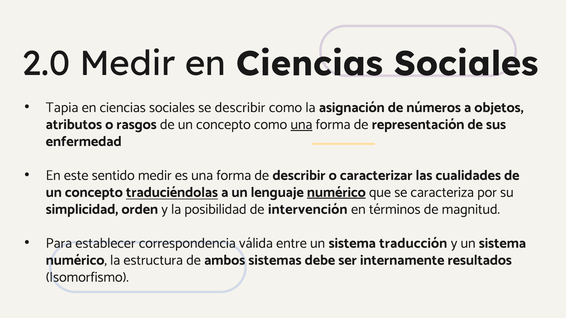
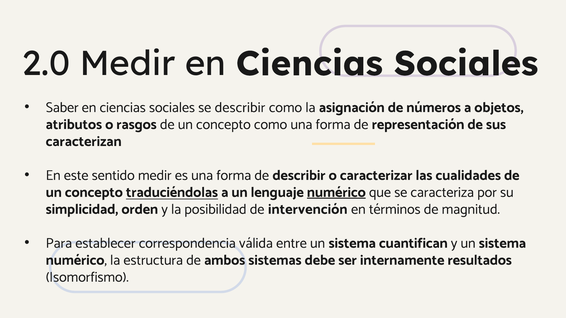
Tapia: Tapia -> Saber
una at (301, 124) underline: present -> none
enfermedad: enfermedad -> caracterizan
traducción: traducción -> cuantifican
